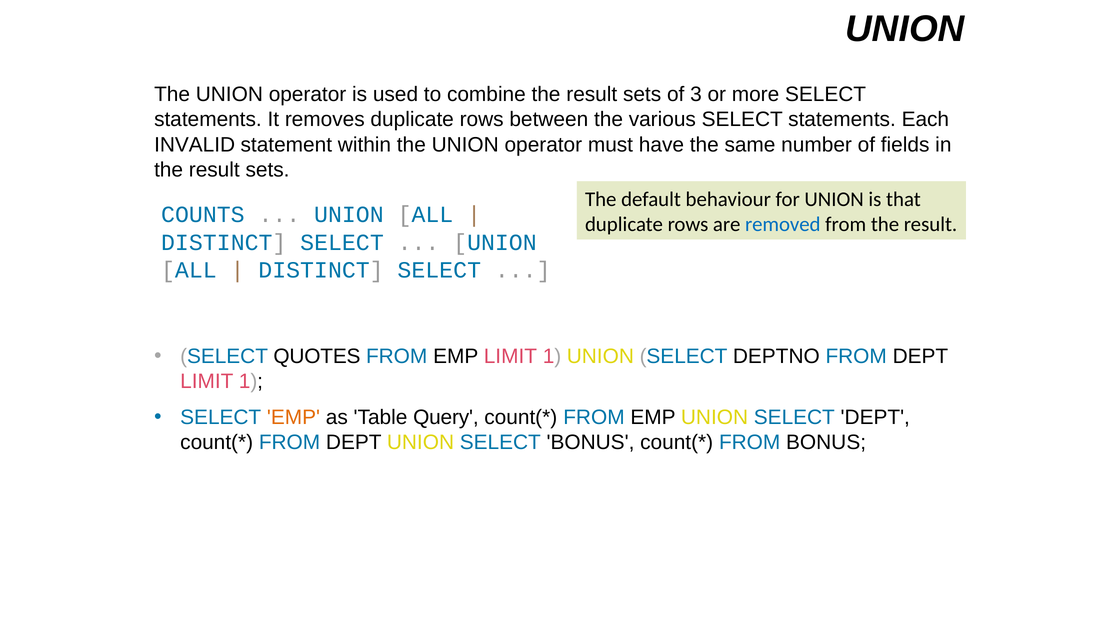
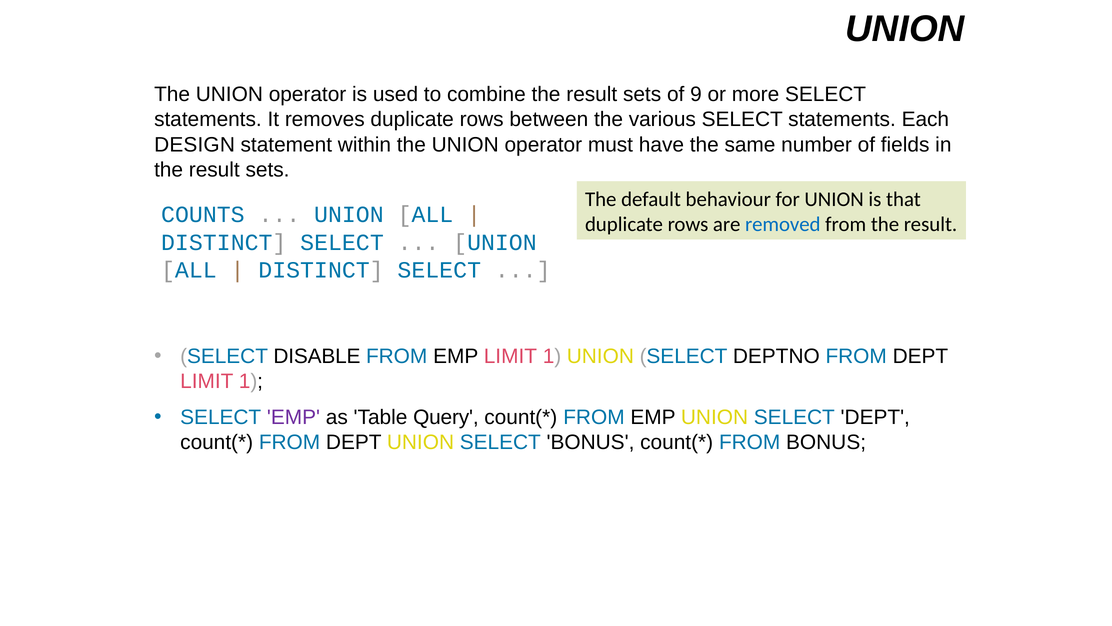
3: 3 -> 9
INVALID: INVALID -> DESIGN
QUOTES: QUOTES -> DISABLE
EMP at (294, 417) colour: orange -> purple
